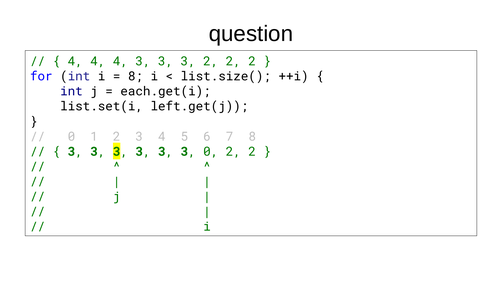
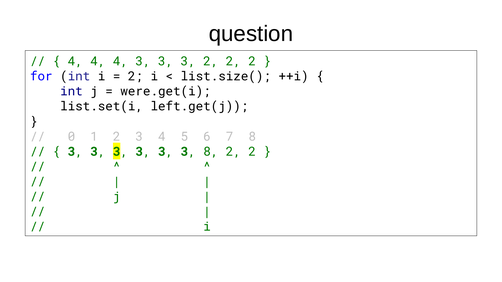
8 at (135, 77): 8 -> 2
each.get(i: each.get(i -> were.get(i
3 0: 0 -> 8
